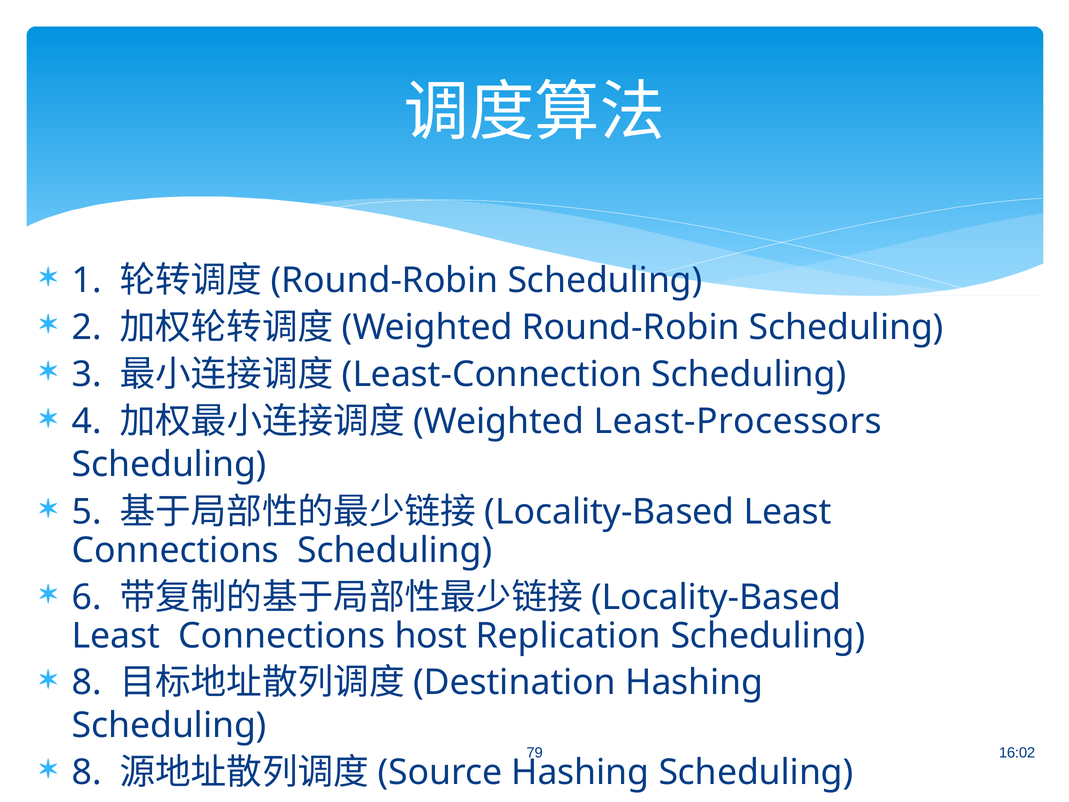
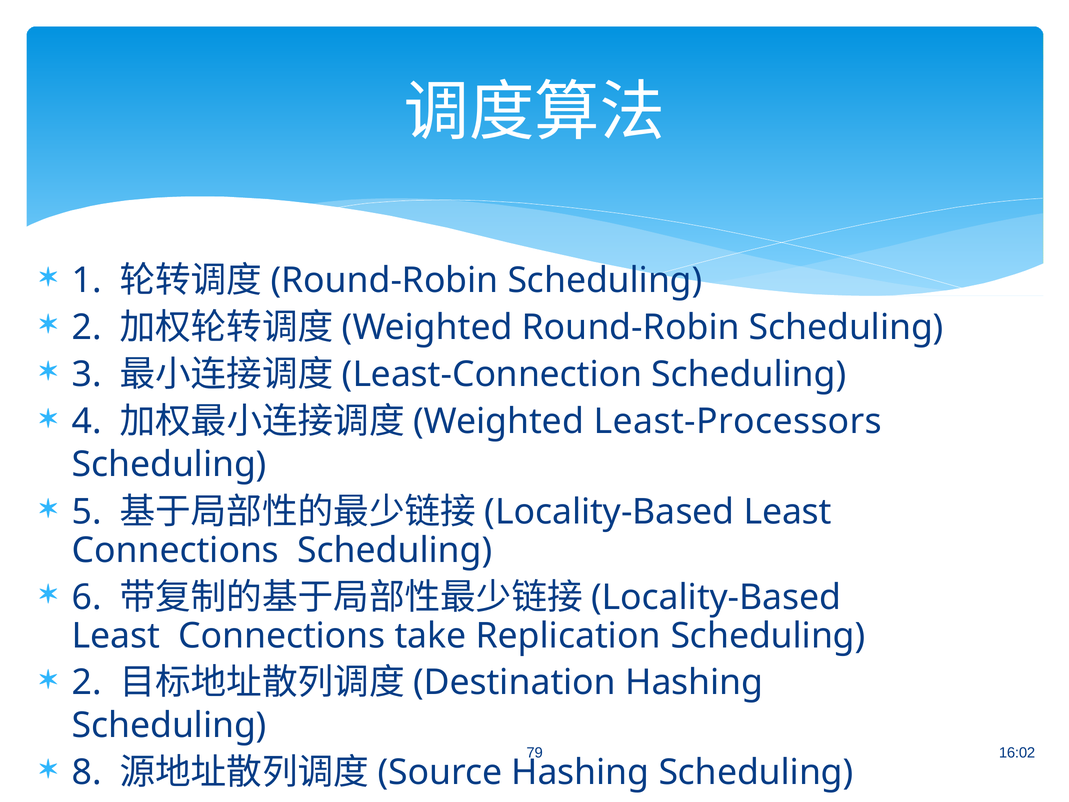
host: host -> take
8 at (87, 682): 8 -> 2
